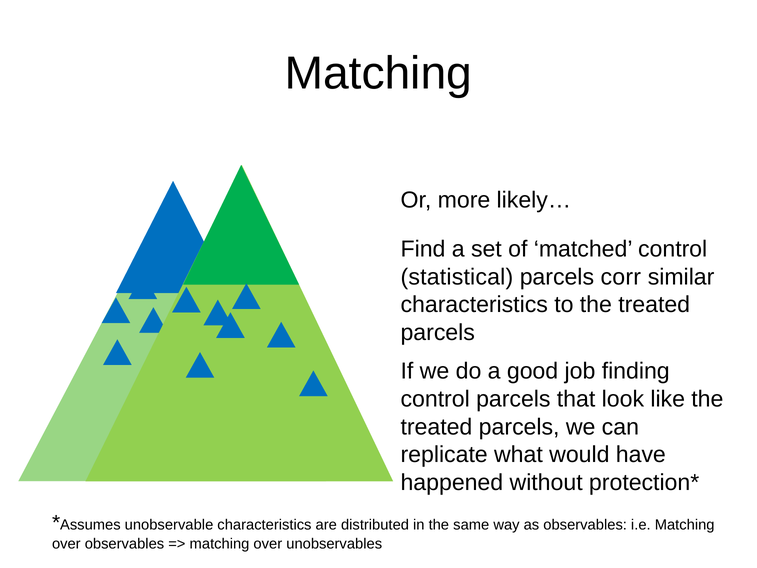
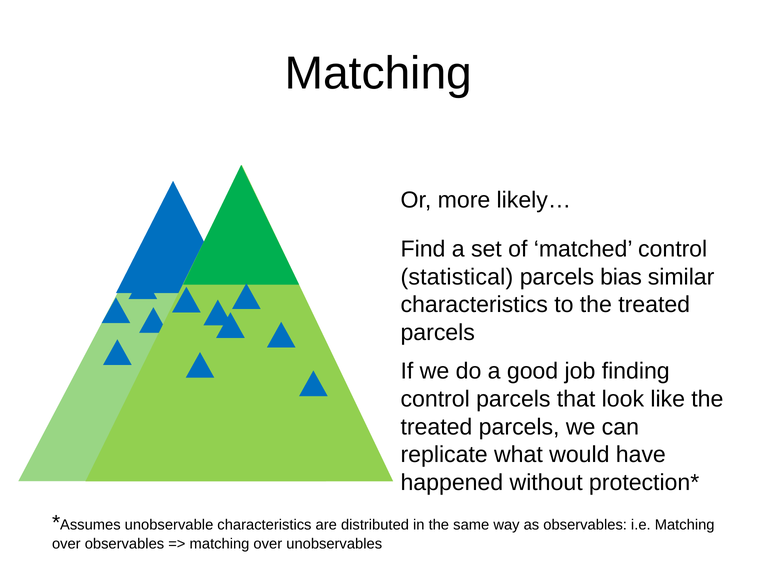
corr: corr -> bias
